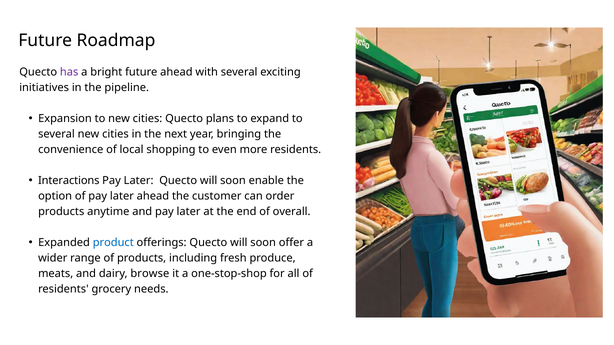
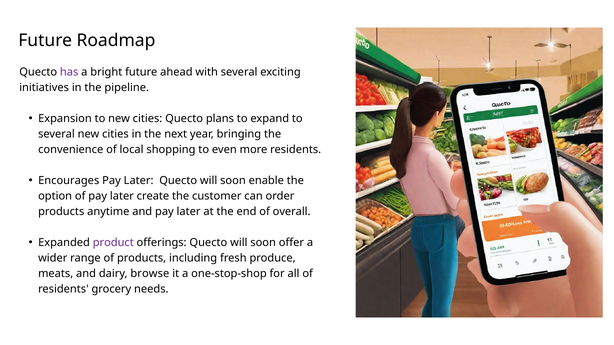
Interactions: Interactions -> Encourages
later ahead: ahead -> create
product colour: blue -> purple
